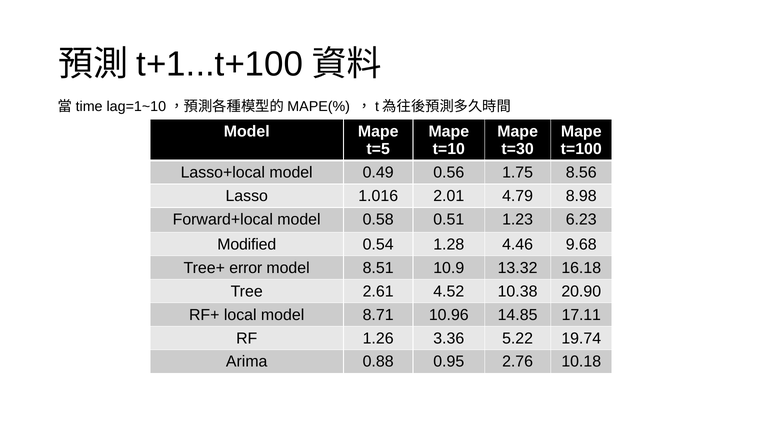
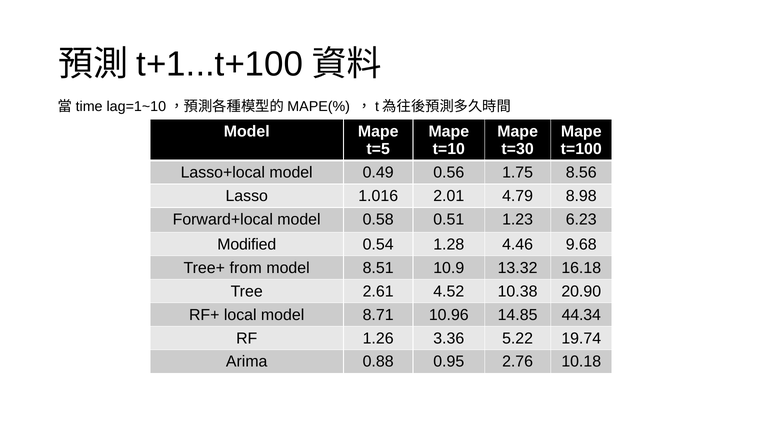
error: error -> from
17.11: 17.11 -> 44.34
